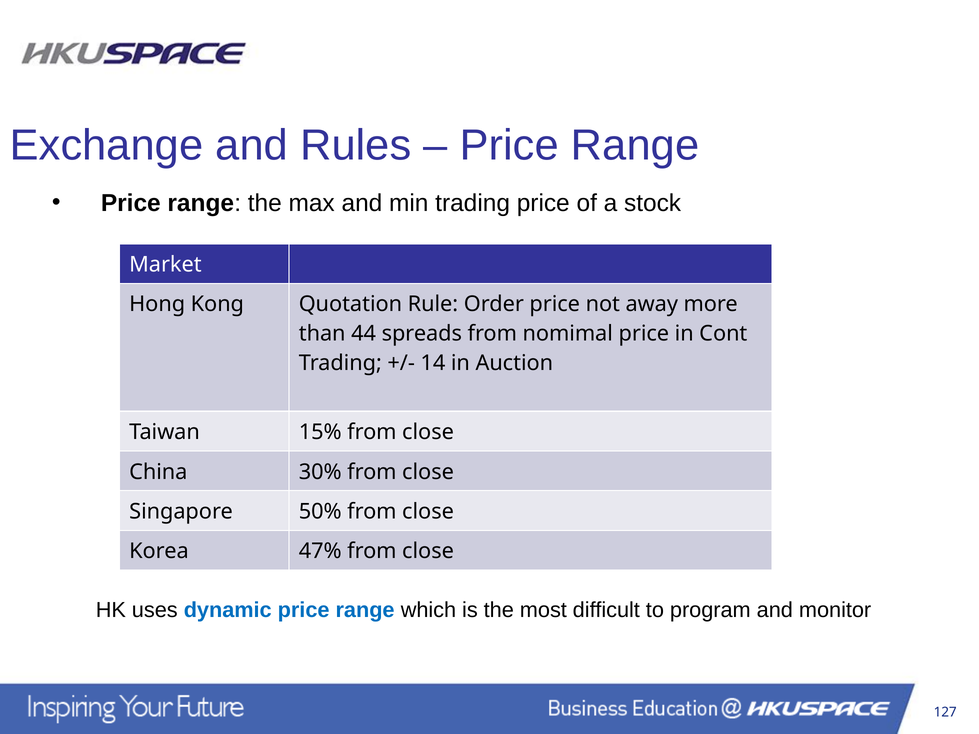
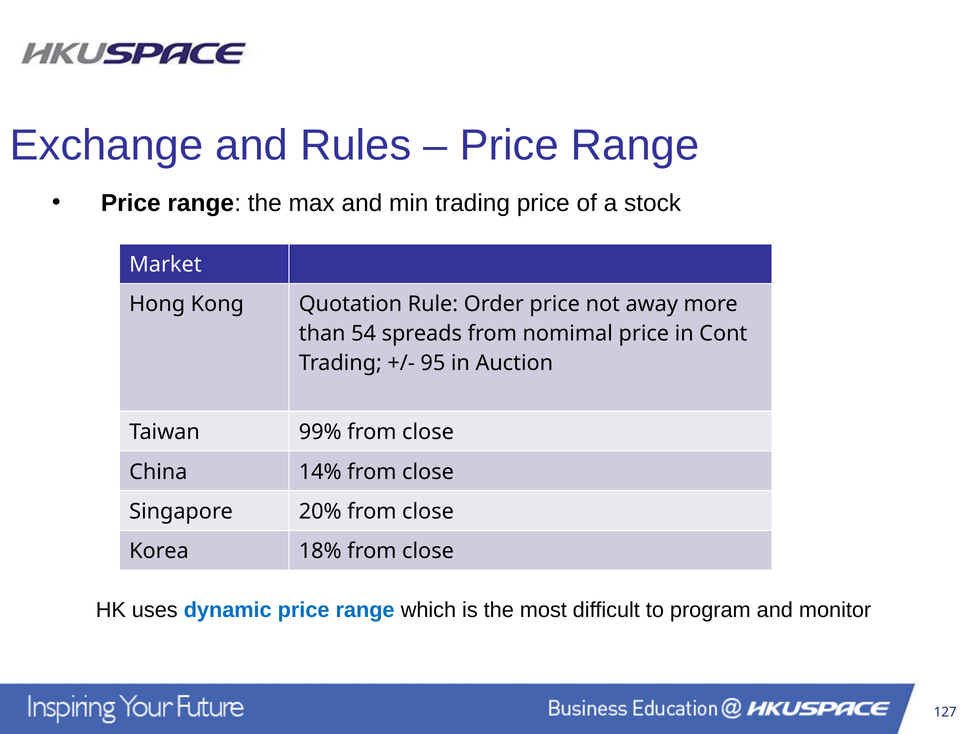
44: 44 -> 54
14: 14 -> 95
15%: 15% -> 99%
30%: 30% -> 14%
50%: 50% -> 20%
47%: 47% -> 18%
